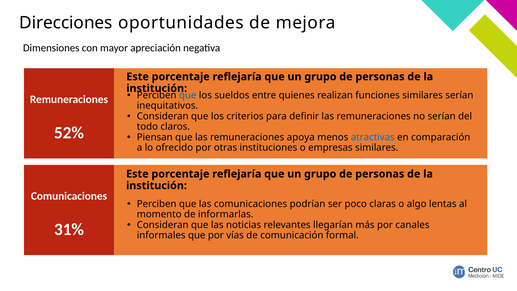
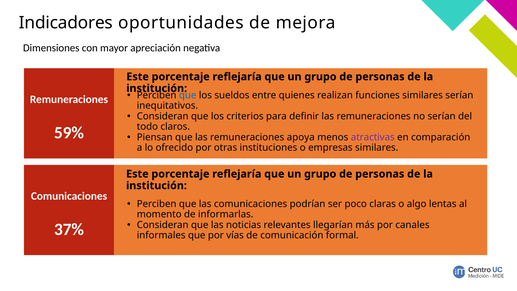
Direcciones: Direcciones -> Indicadores
52%: 52% -> 59%
atractivas colour: blue -> purple
31%: 31% -> 37%
